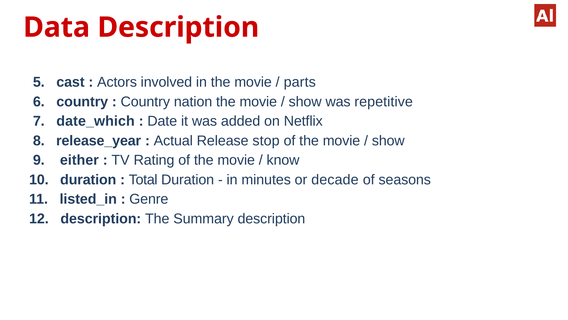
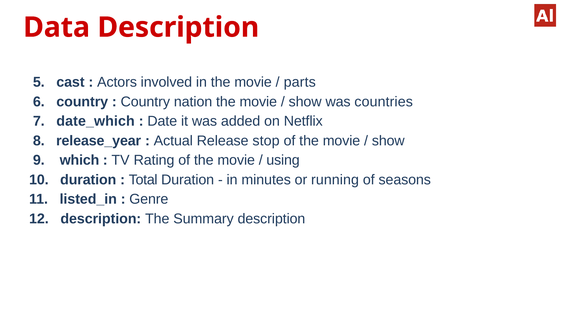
repetitive: repetitive -> countries
either: either -> which
know: know -> using
decade: decade -> running
